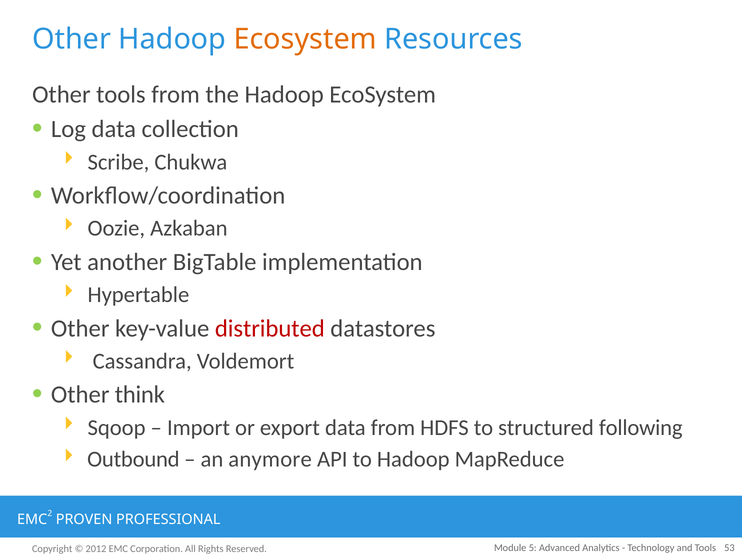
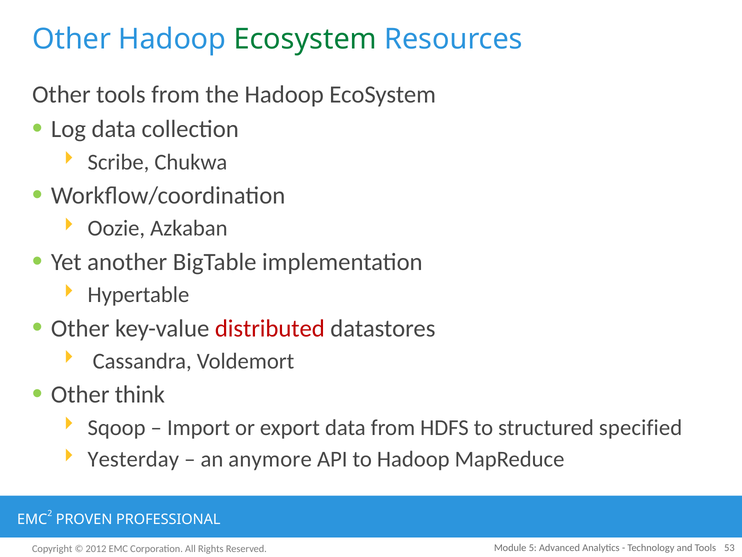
Ecosystem at (305, 39) colour: orange -> green
following: following -> specified
Outbound: Outbound -> Yesterday
